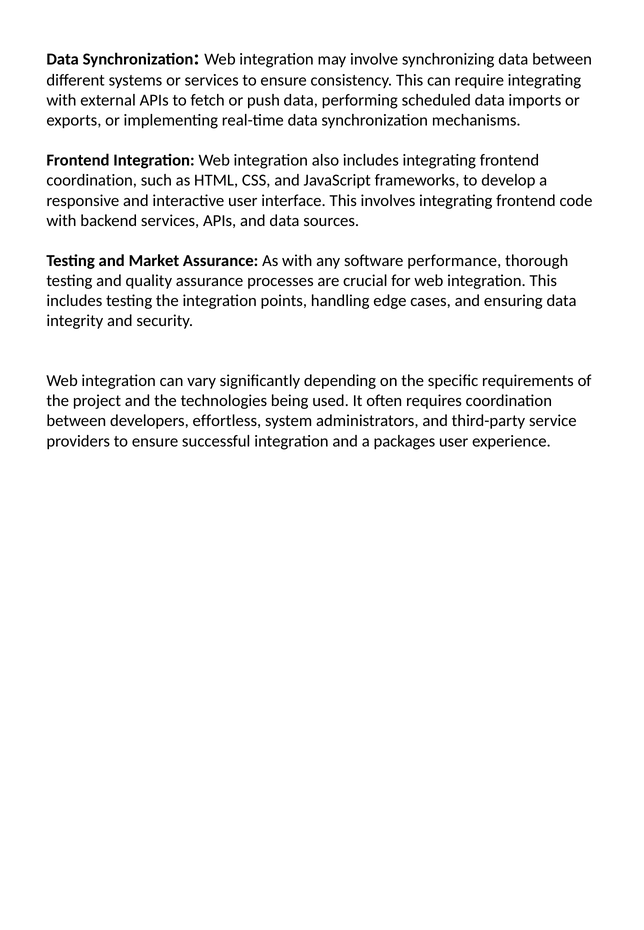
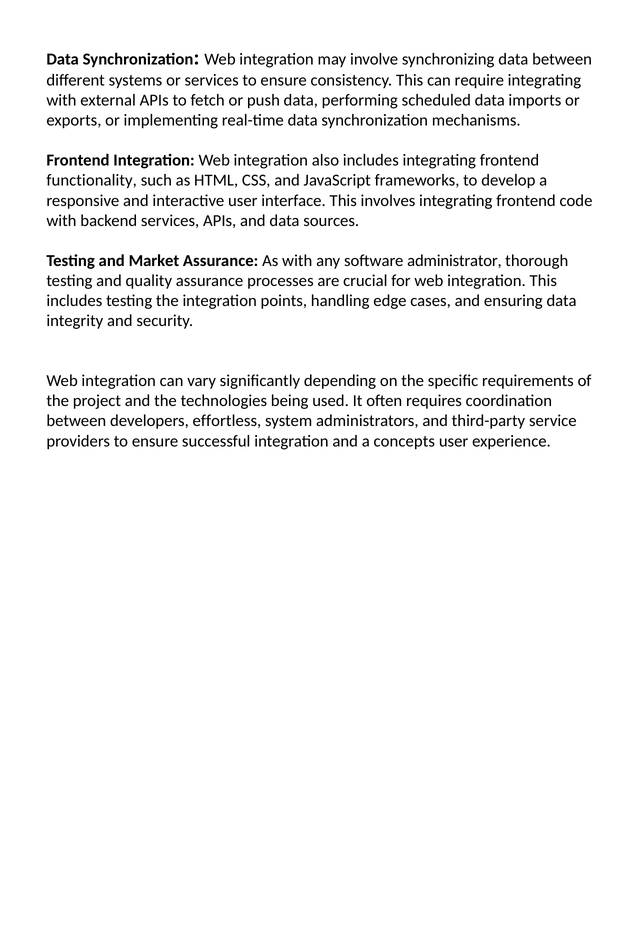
coordination at (92, 181): coordination -> functionality
performance: performance -> administrator
packages: packages -> concepts
